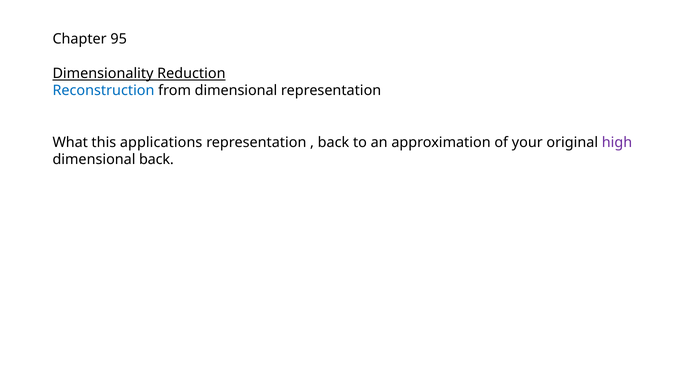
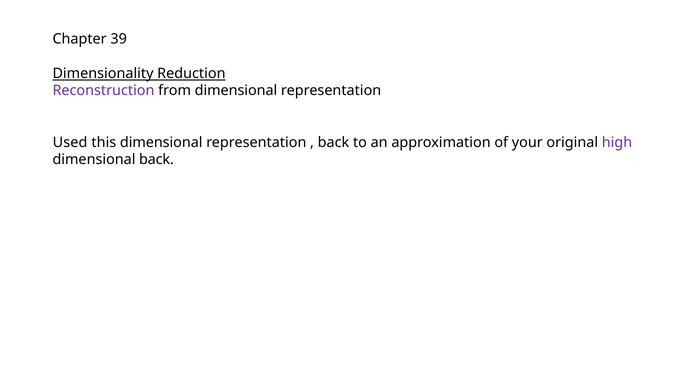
95: 95 -> 39
Reconstruction colour: blue -> purple
What: What -> Used
this applications: applications -> dimensional
